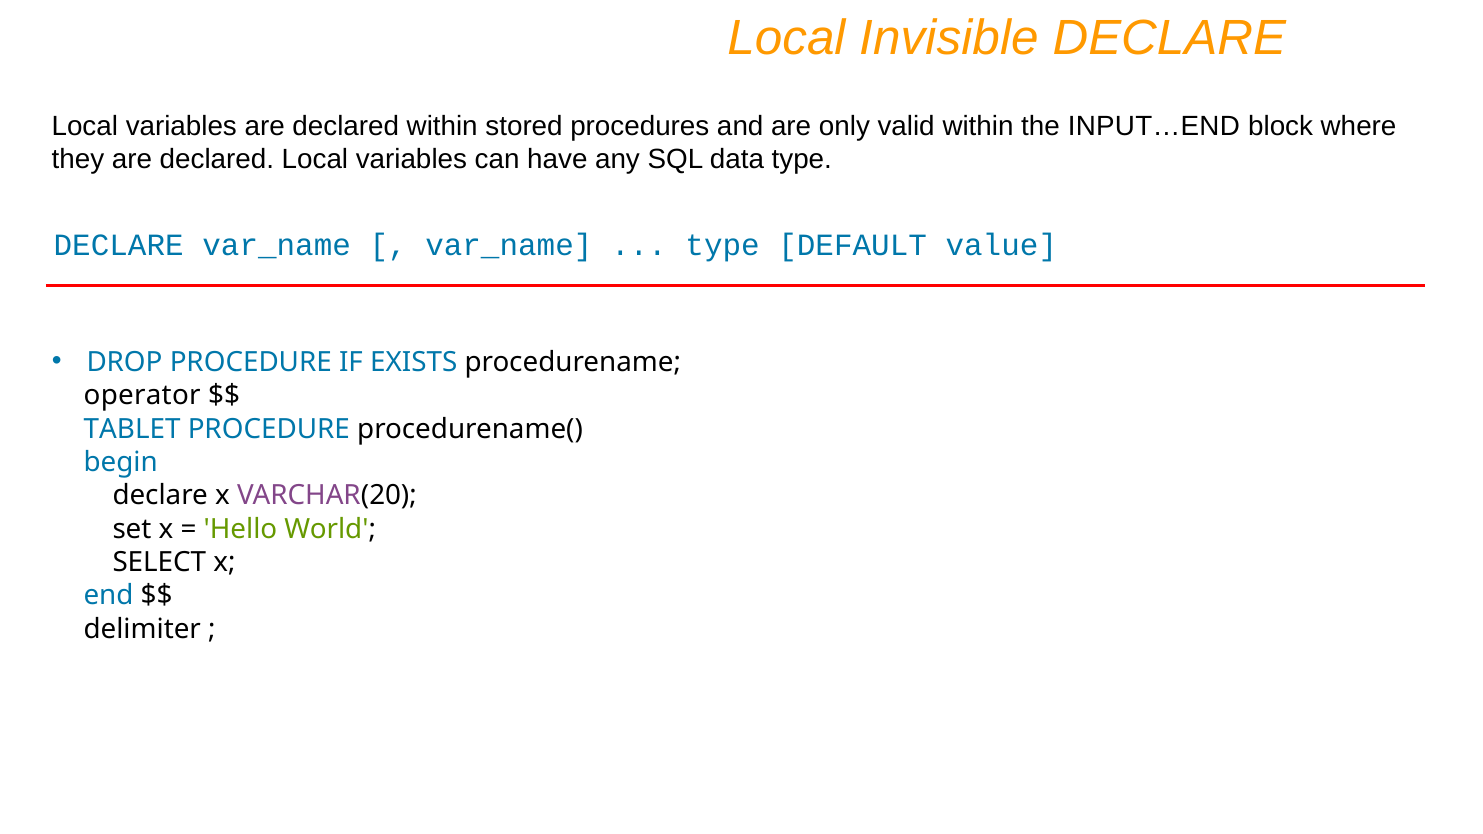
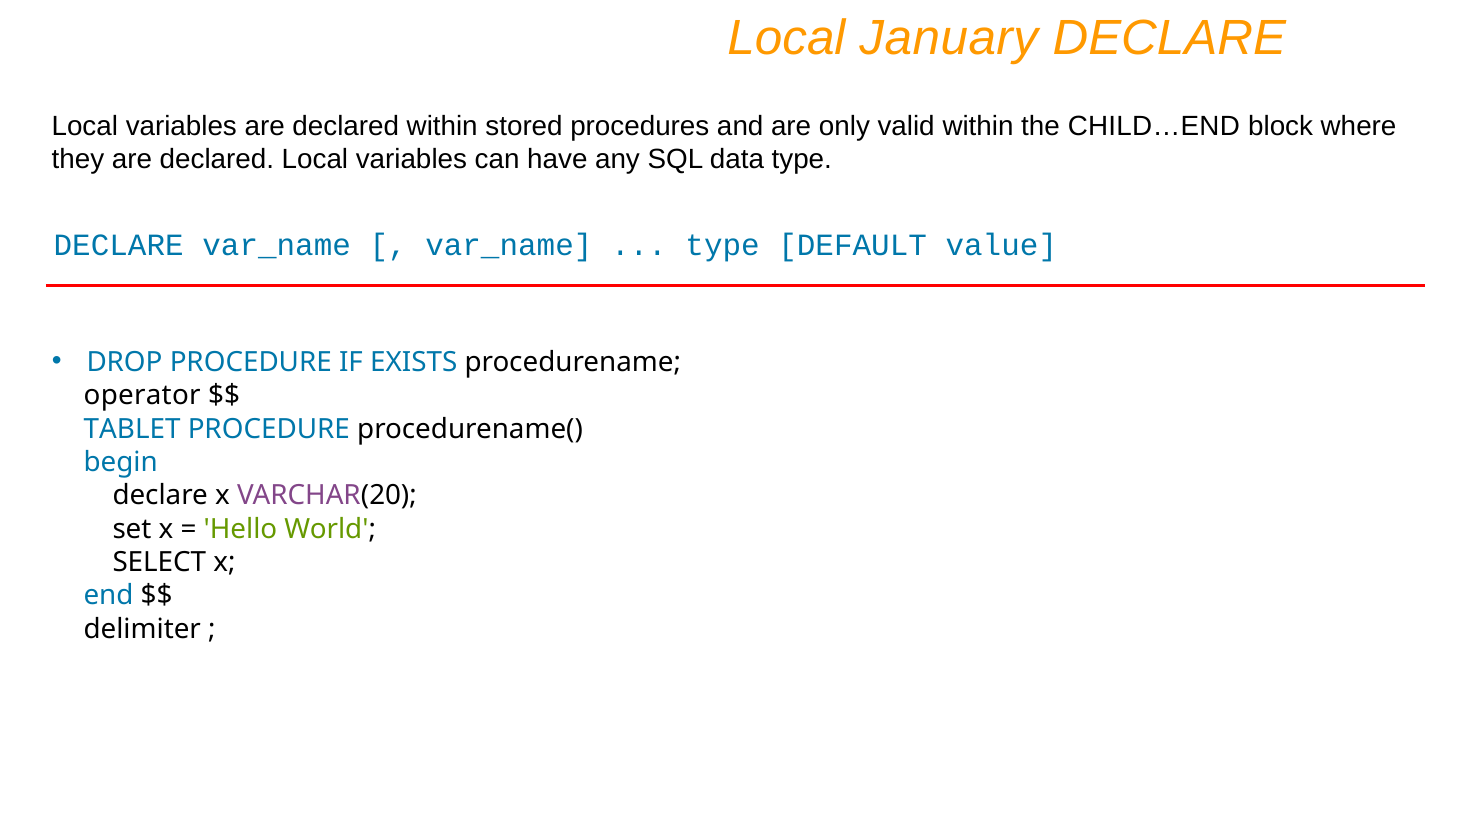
Invisible: Invisible -> January
INPUT…END: INPUT…END -> CHILD…END
